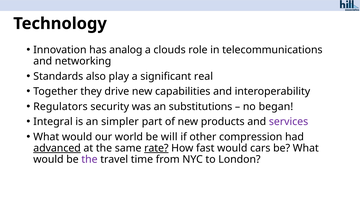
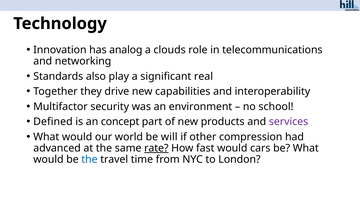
Regulators: Regulators -> Multifactor
substitutions: substitutions -> environment
began: began -> school
Integral: Integral -> Defined
simpler: simpler -> concept
advanced underline: present -> none
the at (89, 159) colour: purple -> blue
